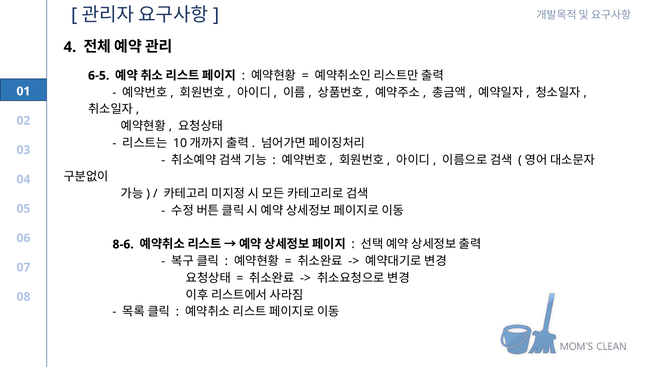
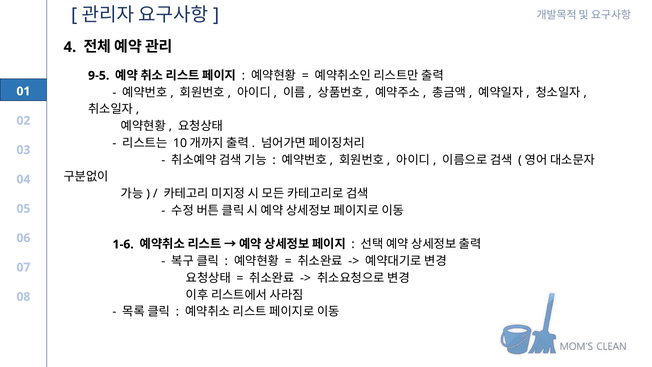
6-5: 6-5 -> 9-5
8-6: 8-6 -> 1-6
